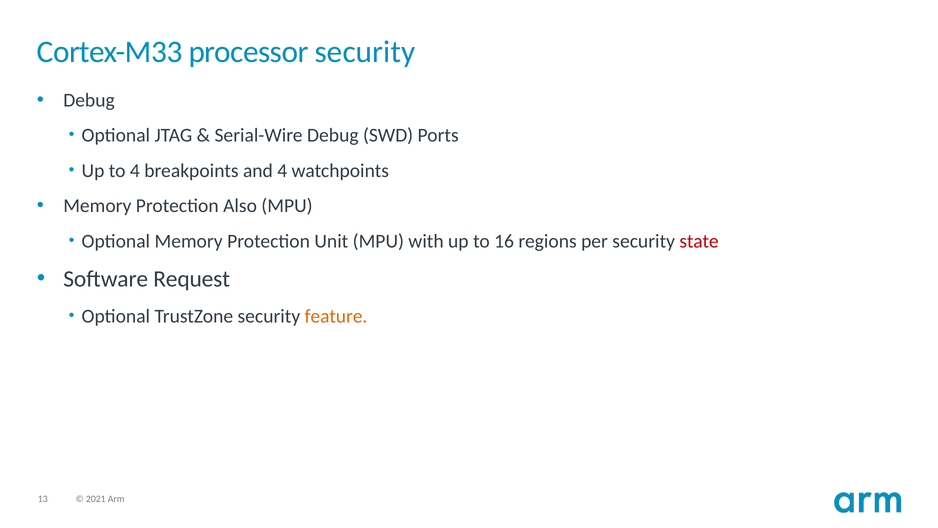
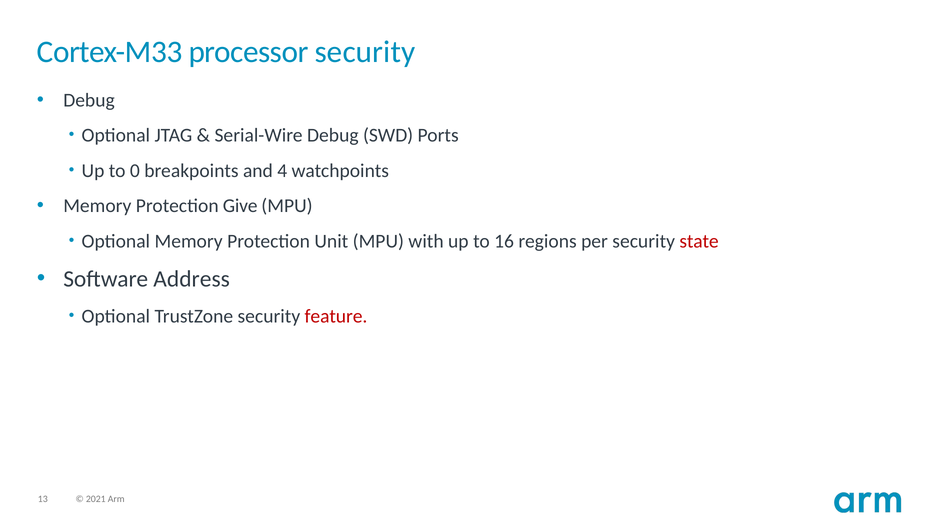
to 4: 4 -> 0
Also: Also -> Give
Request: Request -> Address
feature colour: orange -> red
